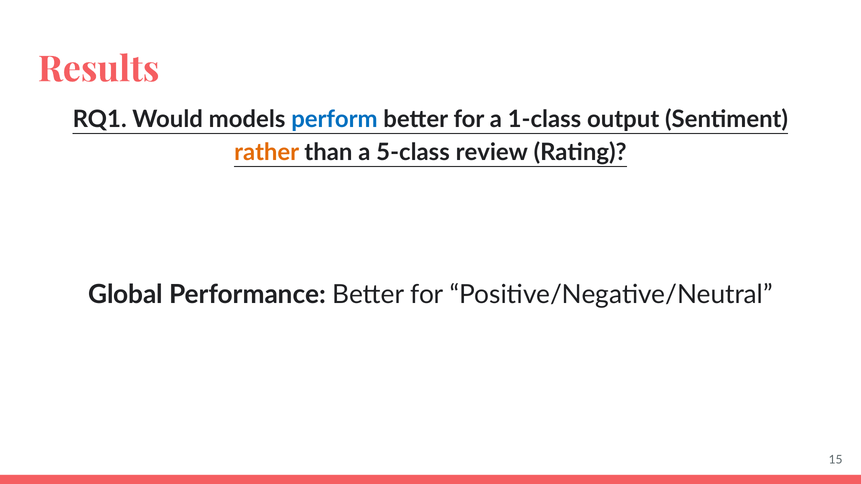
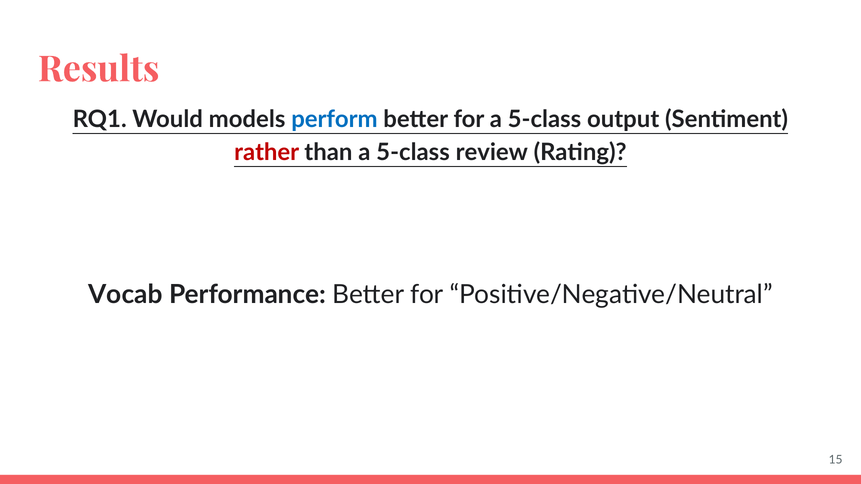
for a 1-class: 1-class -> 5-class
rather colour: orange -> red
Global: Global -> Vocab
